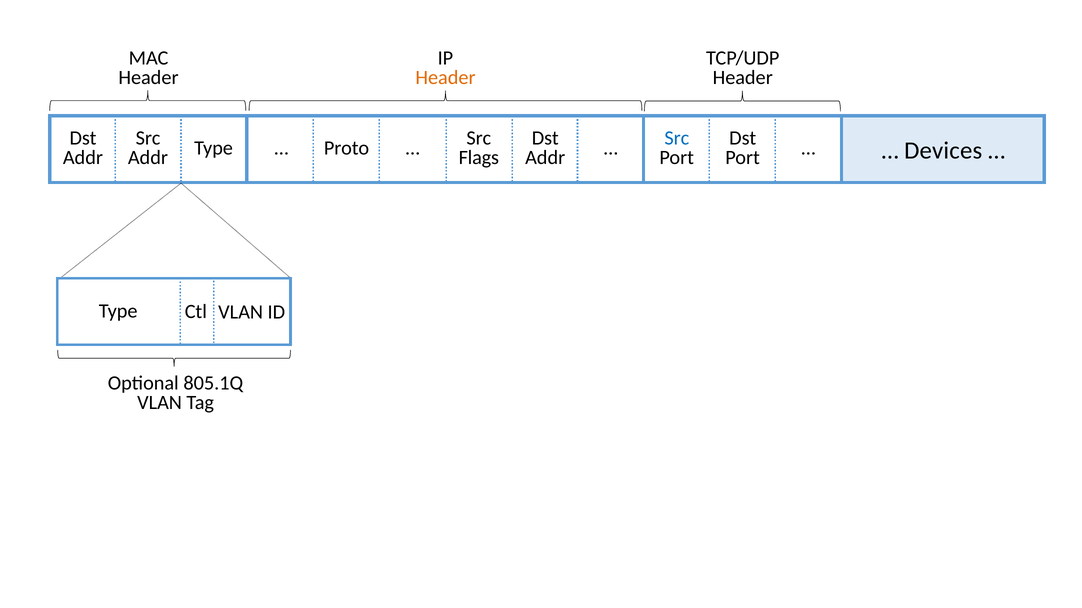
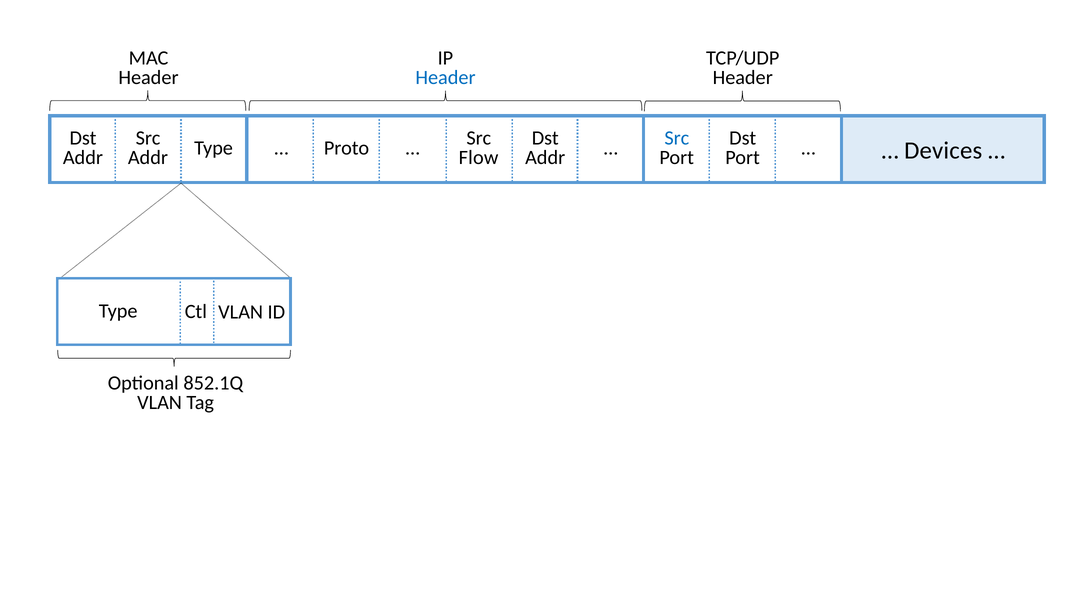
Header at (445, 78) colour: orange -> blue
Flags: Flags -> Flow
805.1Q: 805.1Q -> 852.1Q
